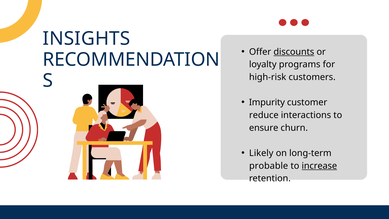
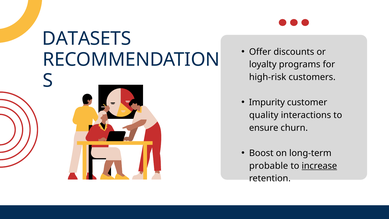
INSIGHTS: INSIGHTS -> DATASETS
discounts underline: present -> none
reduce: reduce -> quality
Likely: Likely -> Boost
